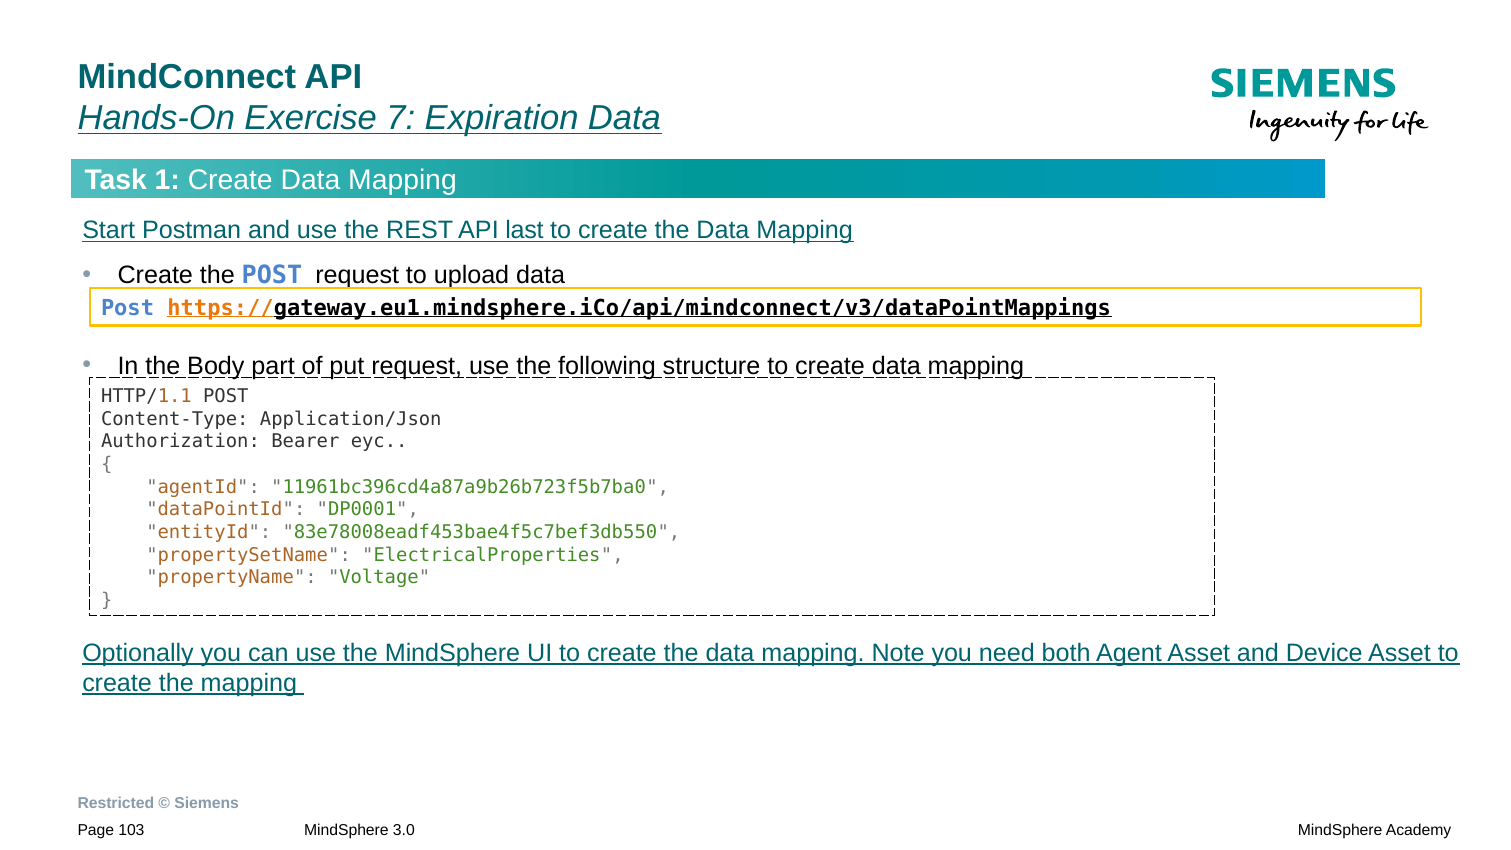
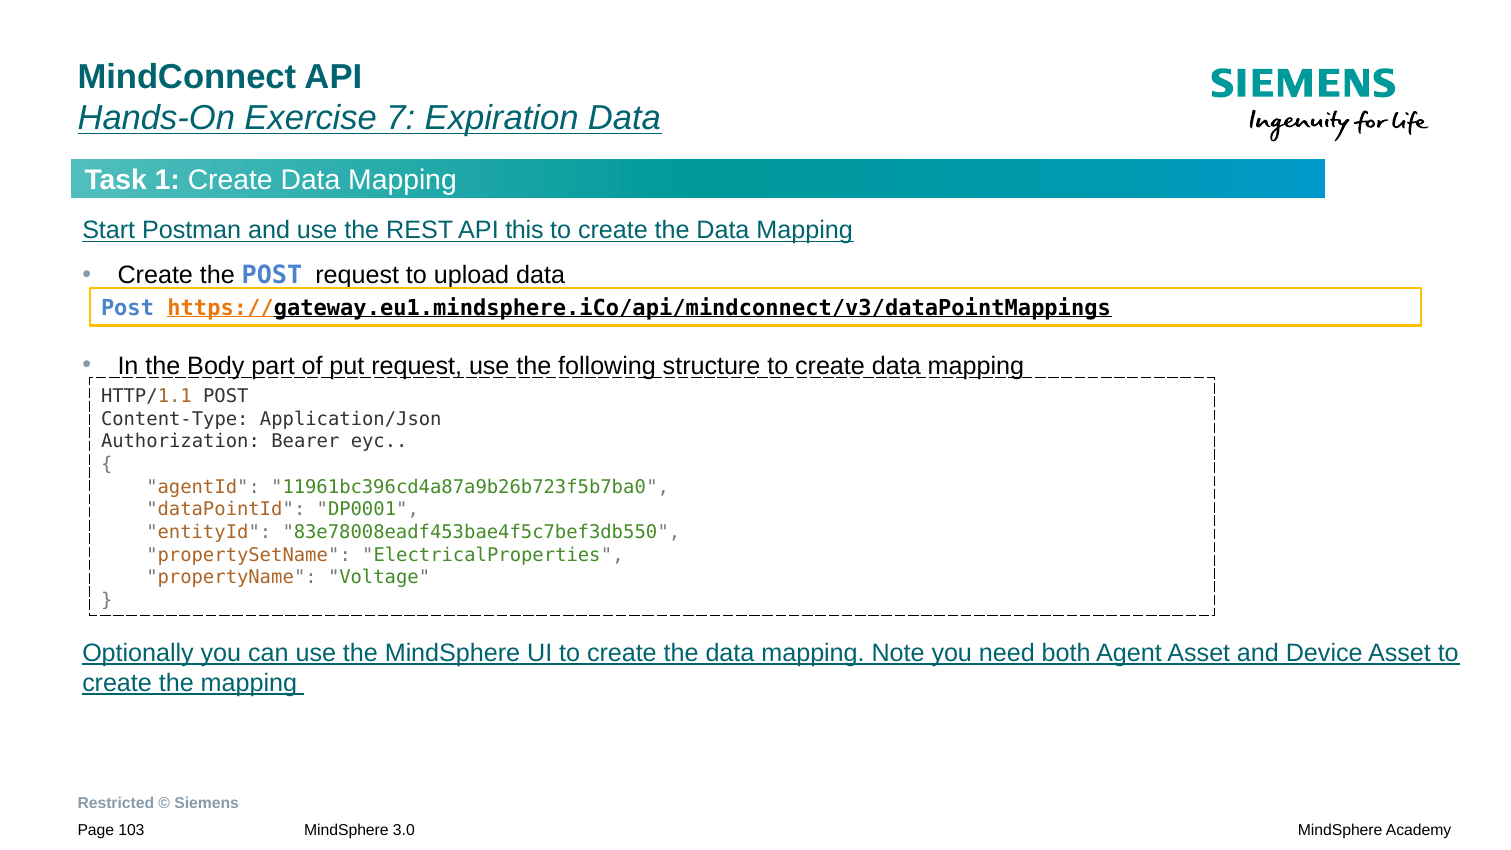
last: last -> this
